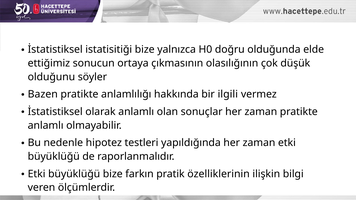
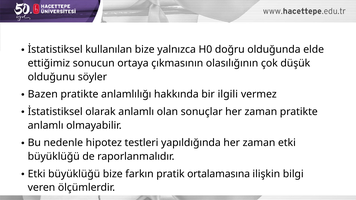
istatisitiği: istatisitiği -> kullanılan
özelliklerinin: özelliklerinin -> ortalamasına
